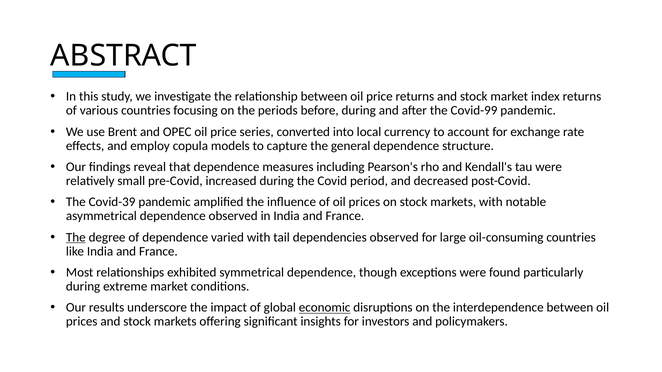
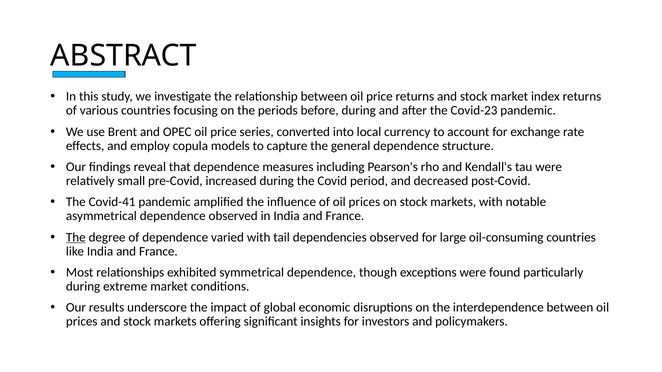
Covid-99: Covid-99 -> Covid-23
Covid-39: Covid-39 -> Covid-41
economic underline: present -> none
